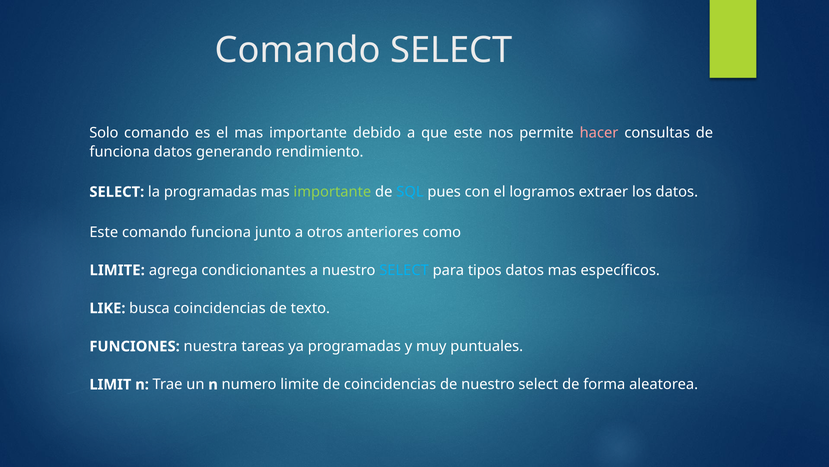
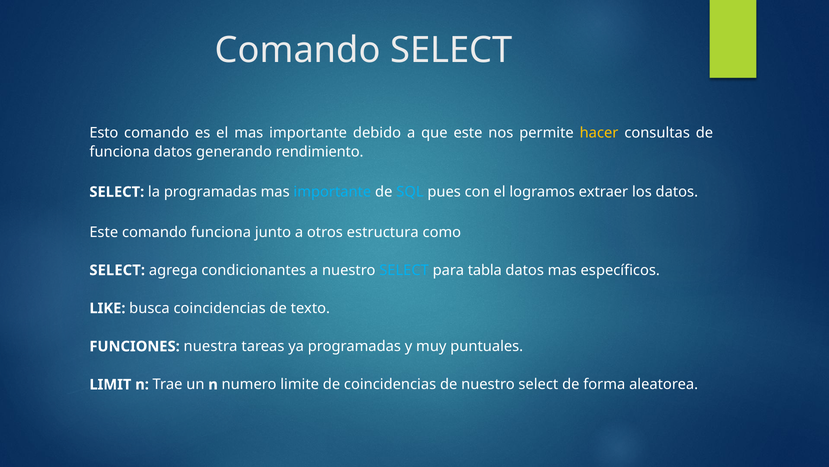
Solo: Solo -> Esto
hacer colour: pink -> yellow
importante at (332, 192) colour: light green -> light blue
anteriores: anteriores -> estructura
LIMITE at (117, 270): LIMITE -> SELECT
tipos: tipos -> tabla
